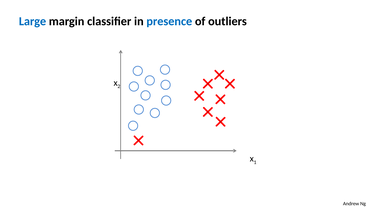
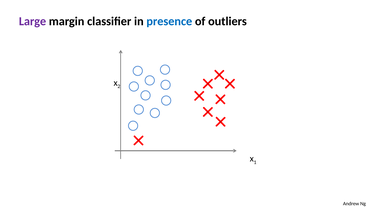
Large colour: blue -> purple
